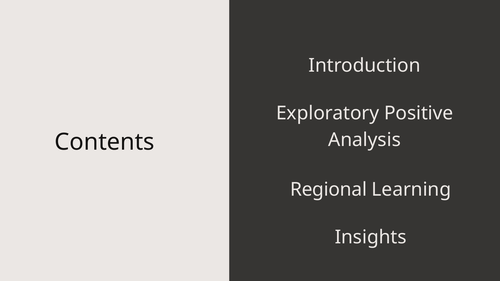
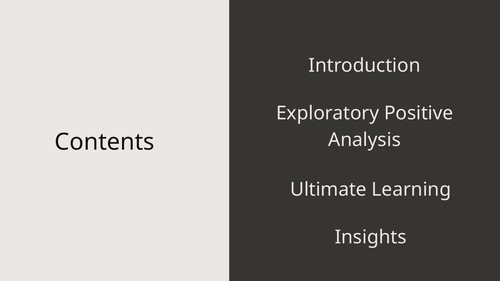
Regional: Regional -> Ultimate
